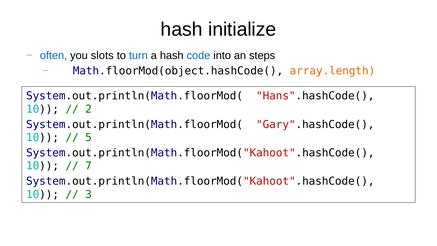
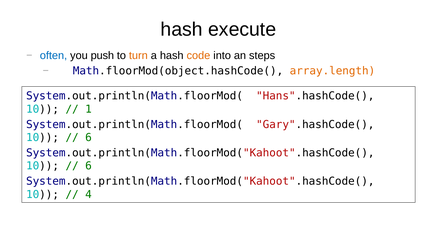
initialize: initialize -> execute
slots: slots -> push
turn colour: blue -> orange
code colour: blue -> orange
2: 2 -> 1
5 at (88, 137): 5 -> 6
7 at (88, 166): 7 -> 6
3: 3 -> 4
